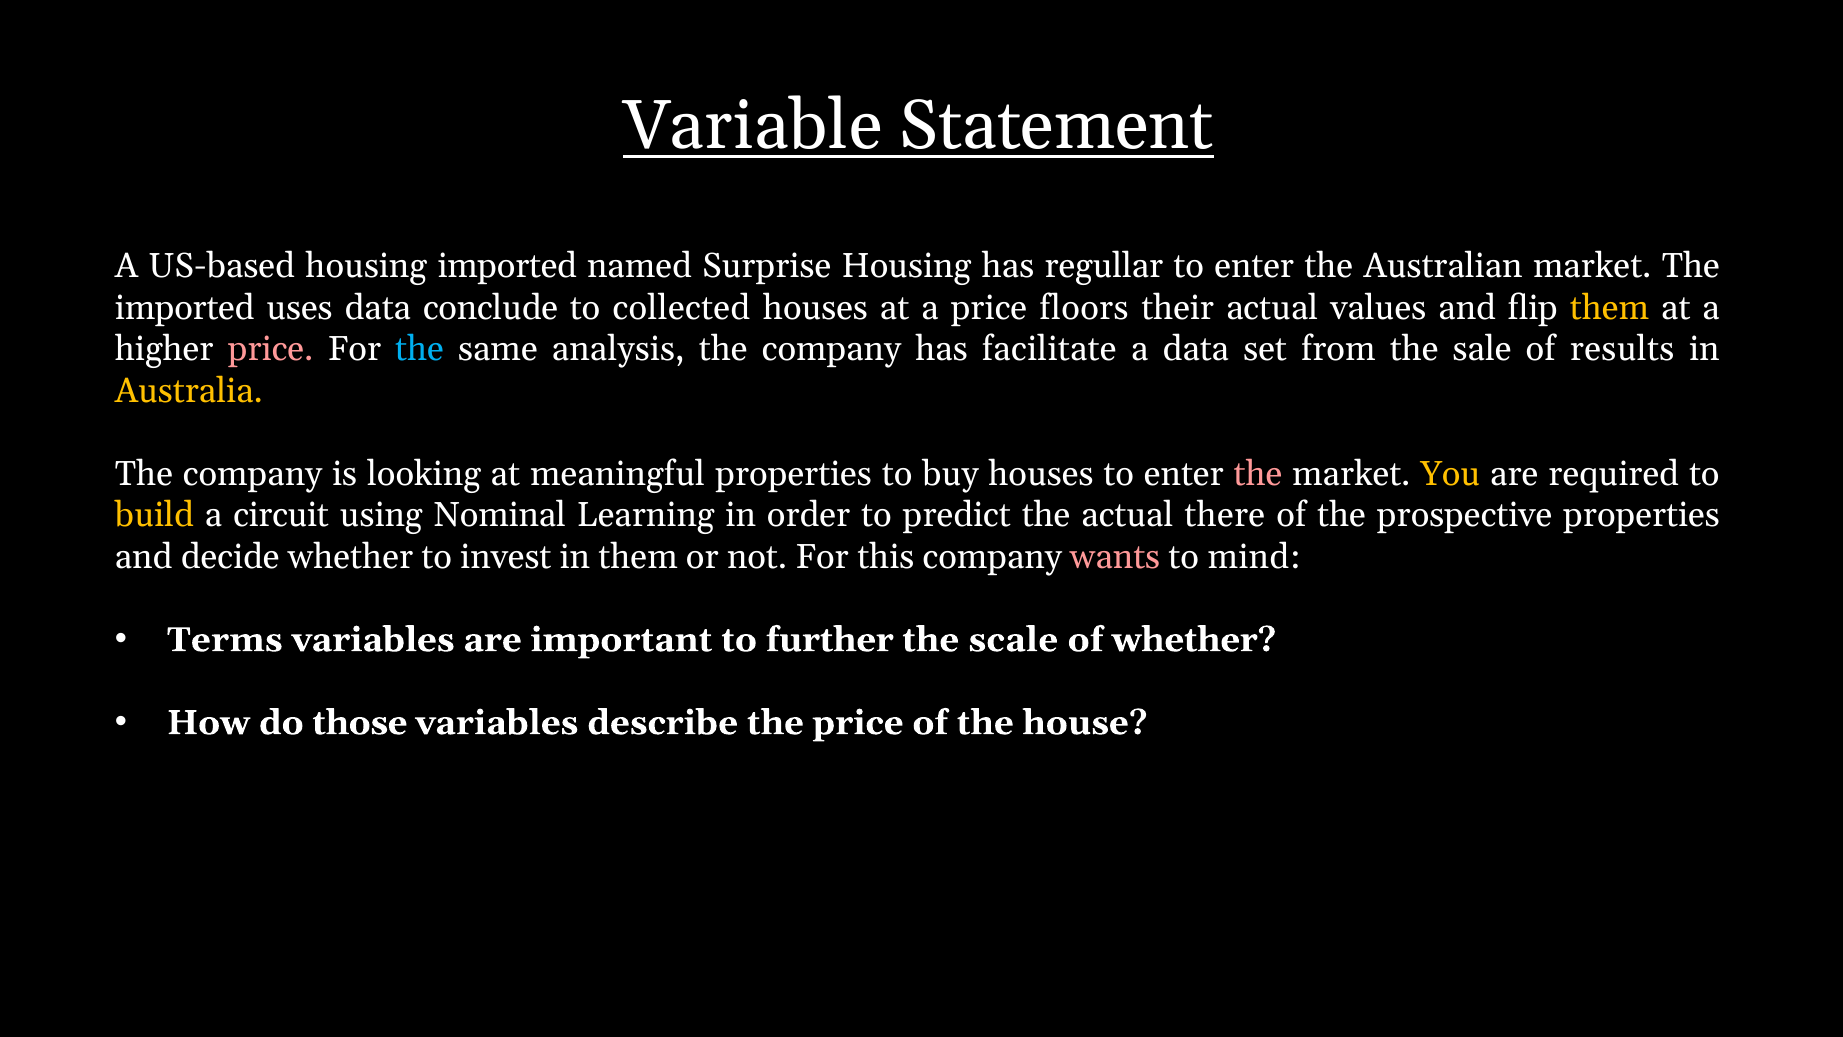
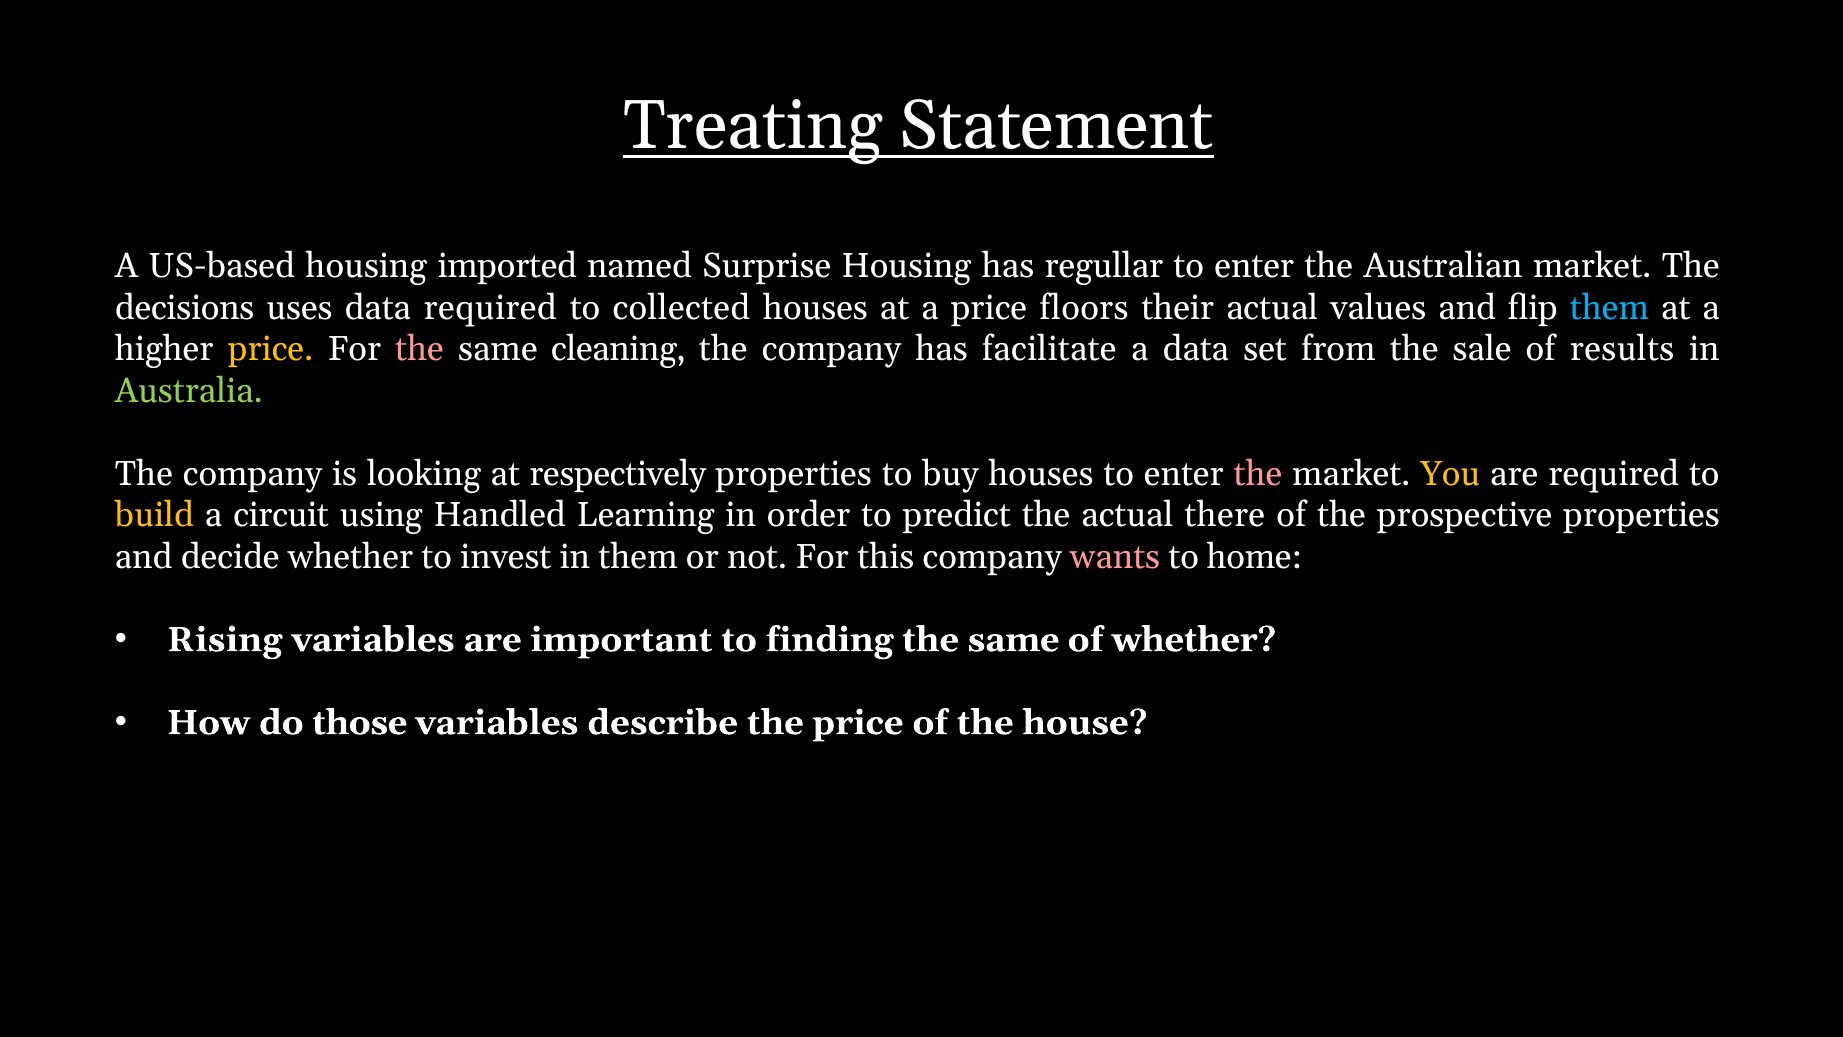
Variable: Variable -> Treating
imported at (185, 308): imported -> decisions
data conclude: conclude -> required
them at (1610, 308) colour: yellow -> light blue
price at (271, 349) colour: pink -> yellow
the at (420, 349) colour: light blue -> pink
analysis: analysis -> cleaning
Australia colour: yellow -> light green
meaningful: meaningful -> respectively
Nominal: Nominal -> Handled
mind: mind -> home
Terms: Terms -> Rising
further: further -> finding
scale at (1013, 640): scale -> same
